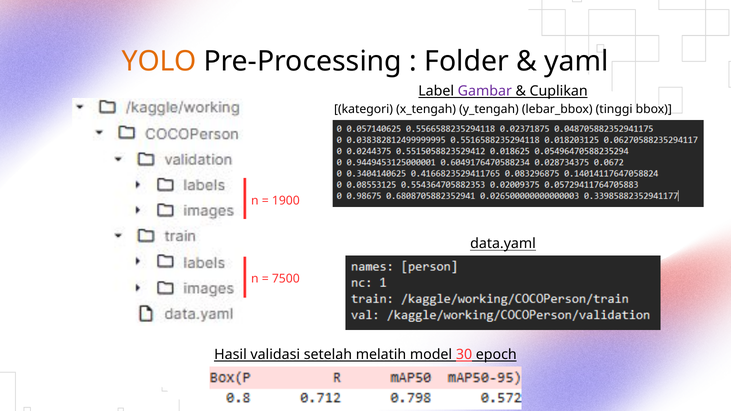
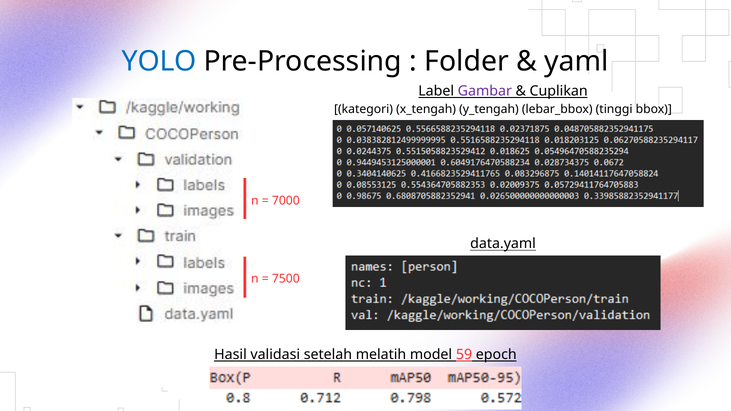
YOLO colour: orange -> blue
1900: 1900 -> 7000
30: 30 -> 59
